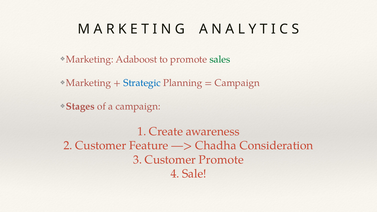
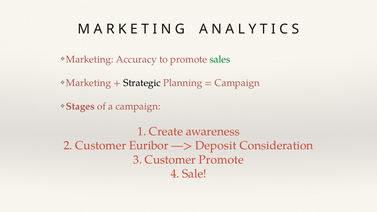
Adaboost: Adaboost -> Accuracy
Strategic colour: blue -> black
Feature: Feature -> Euribor
Chadha: Chadha -> Deposit
